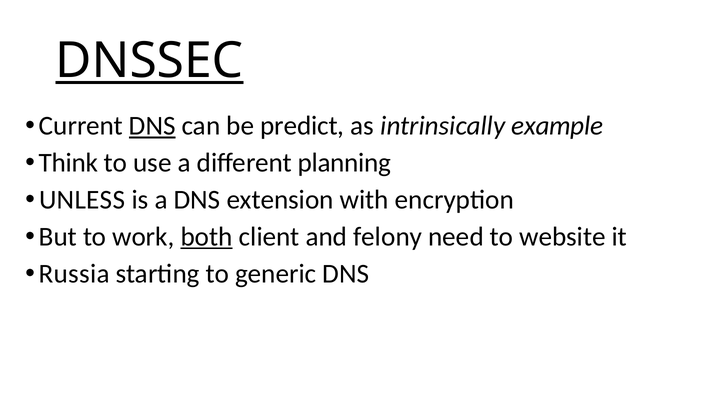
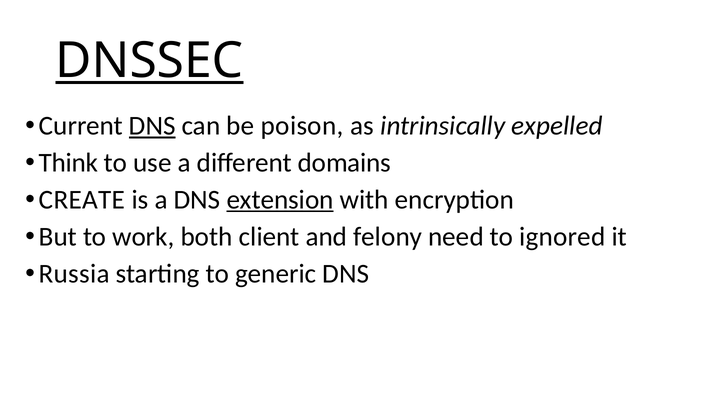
predict: predict -> poison
example: example -> expelled
planning: planning -> domains
UNLESS: UNLESS -> CREATE
extension underline: none -> present
both underline: present -> none
website: website -> ignored
